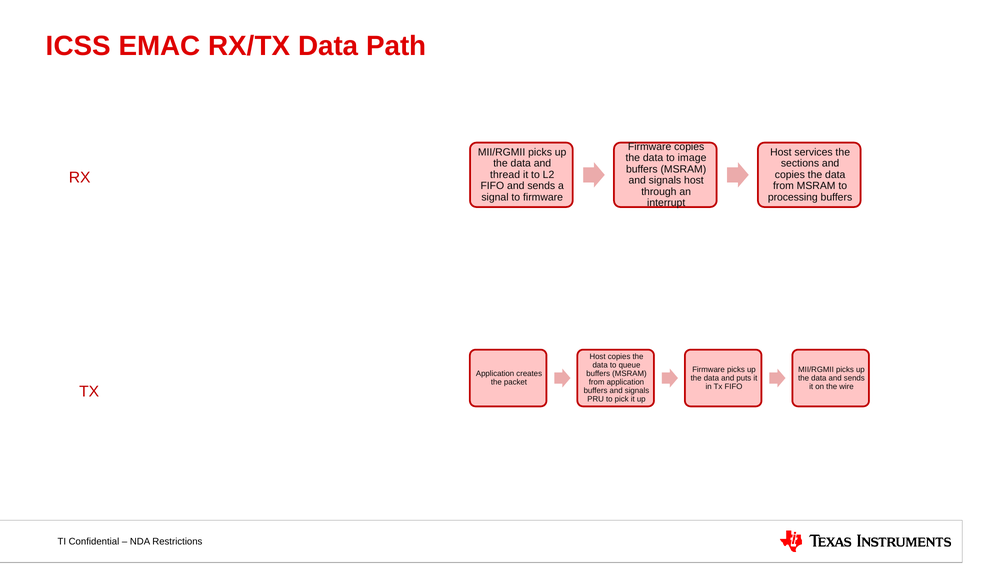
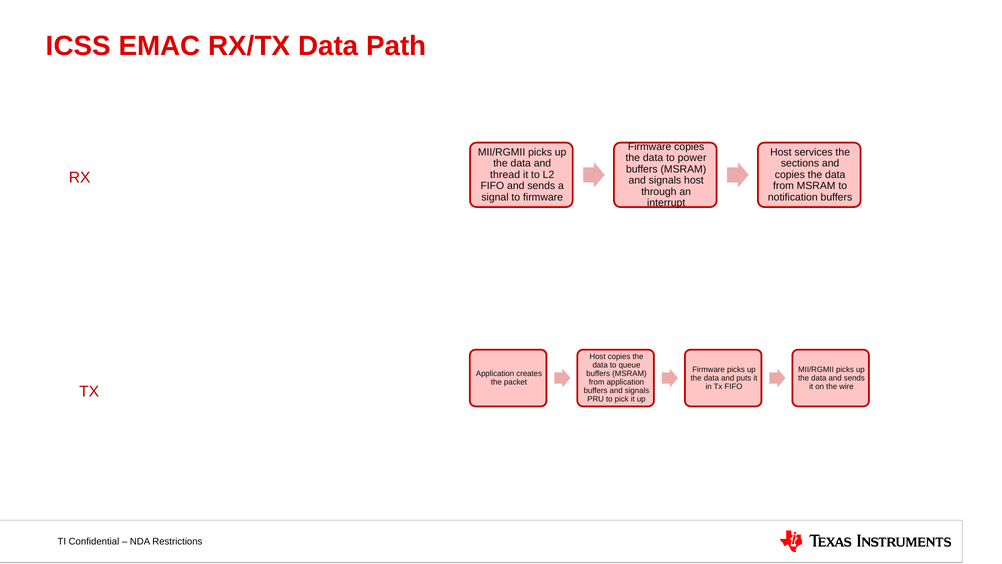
image: image -> power
processing: processing -> notification
